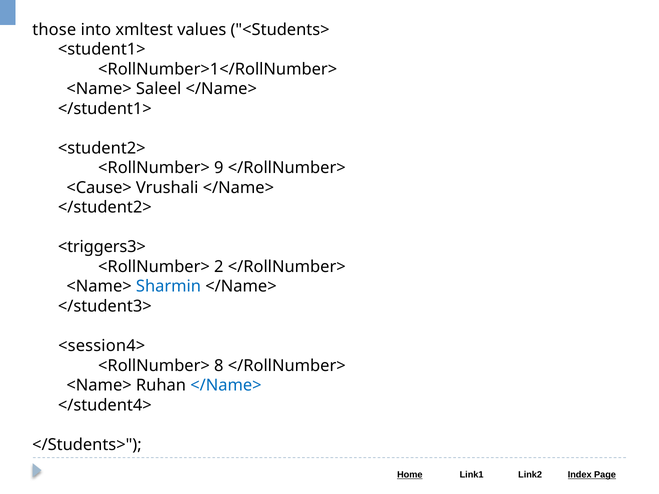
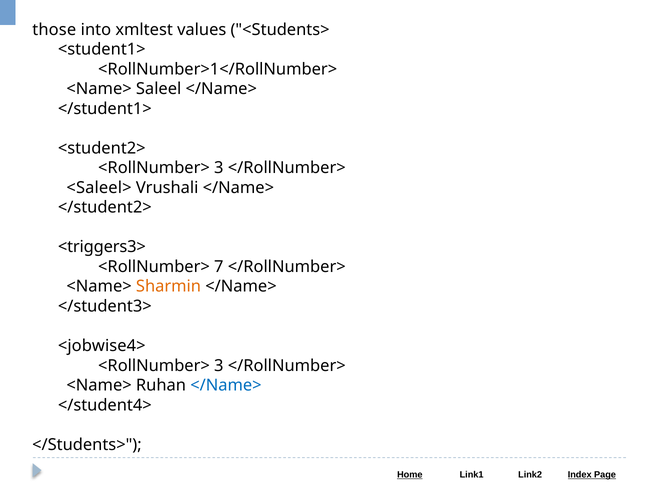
9 at (219, 168): 9 -> 3
<Cause>: <Cause> -> <Saleel>
2: 2 -> 7
Sharmin colour: blue -> orange
<session4>: <session4> -> <jobwise4>
8 at (219, 366): 8 -> 3
